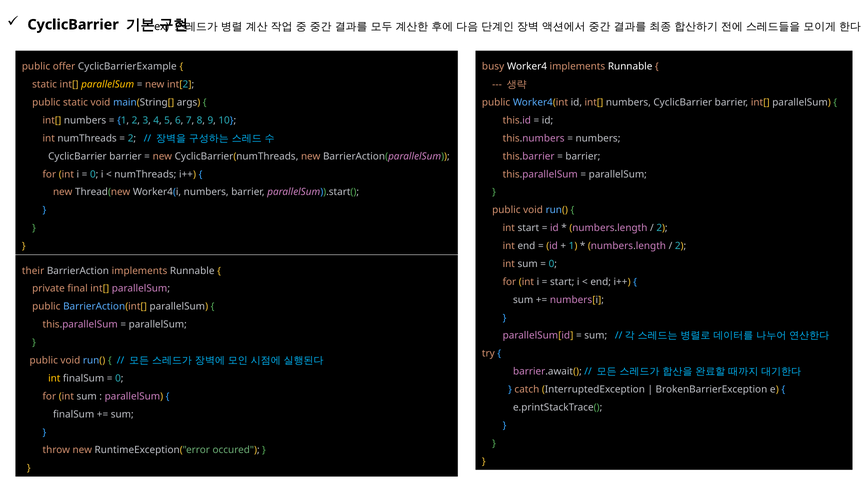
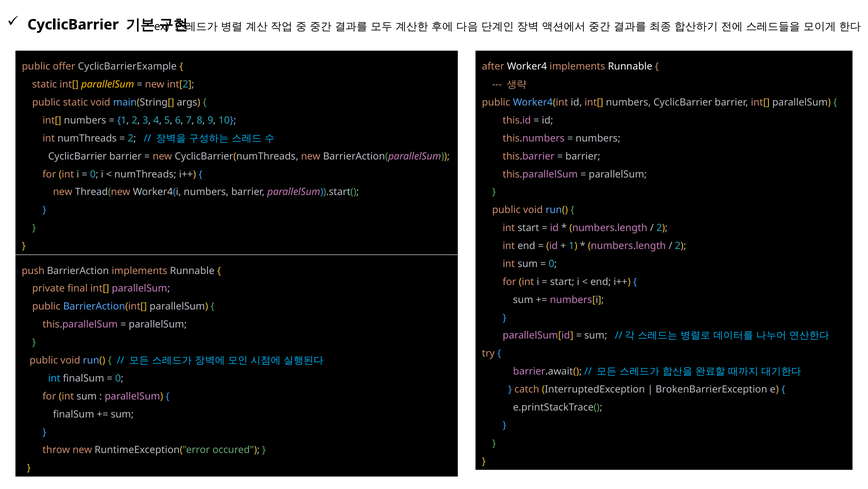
busy: busy -> after
their: their -> push
int at (54, 378) colour: yellow -> light blue
